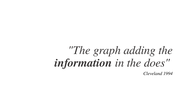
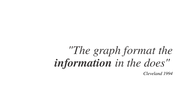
adding: adding -> format
